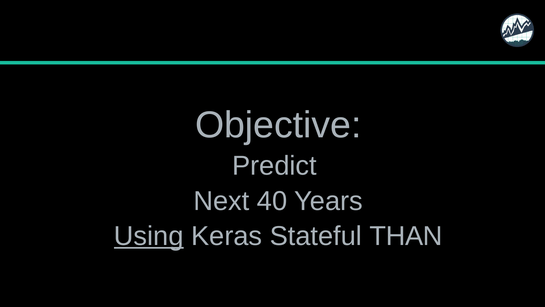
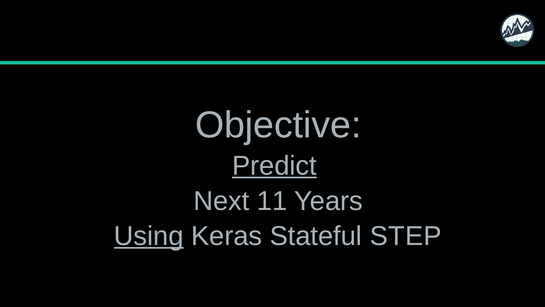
Predict underline: none -> present
40: 40 -> 11
THAN: THAN -> STEP
